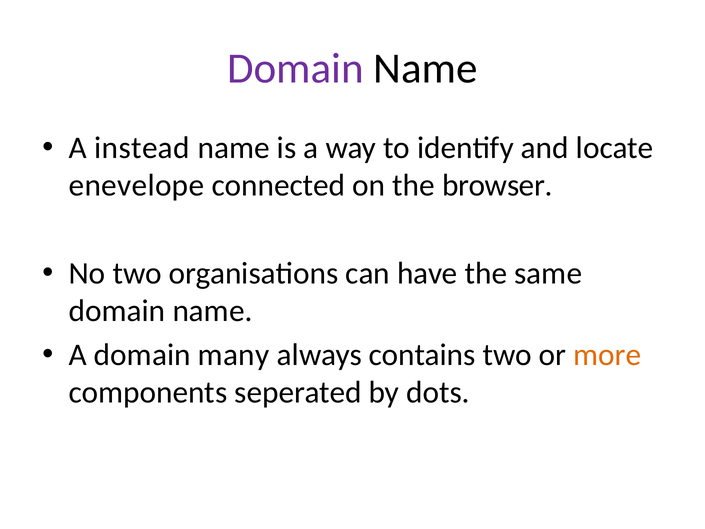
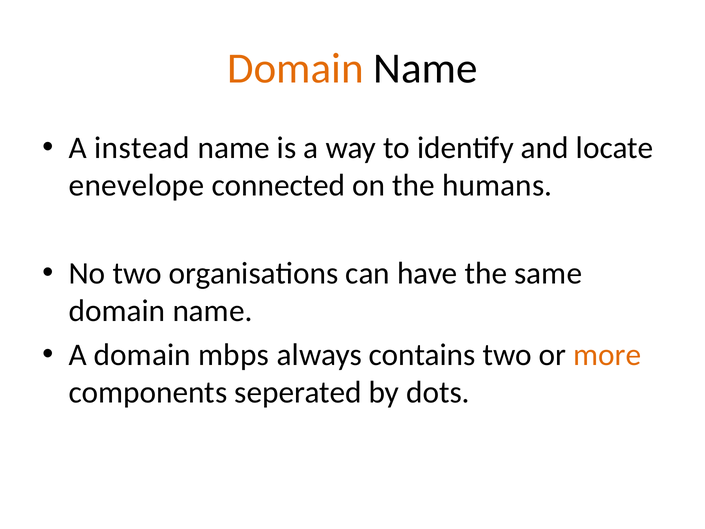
Domain at (295, 68) colour: purple -> orange
browser: browser -> humans
many: many -> mbps
